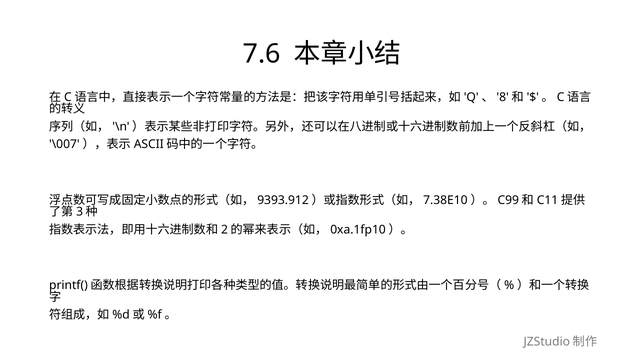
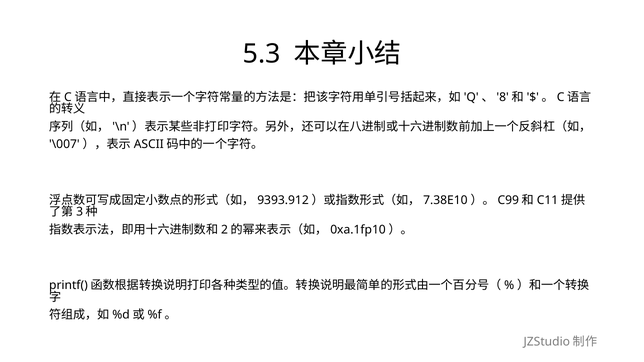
7.6: 7.6 -> 5.3
